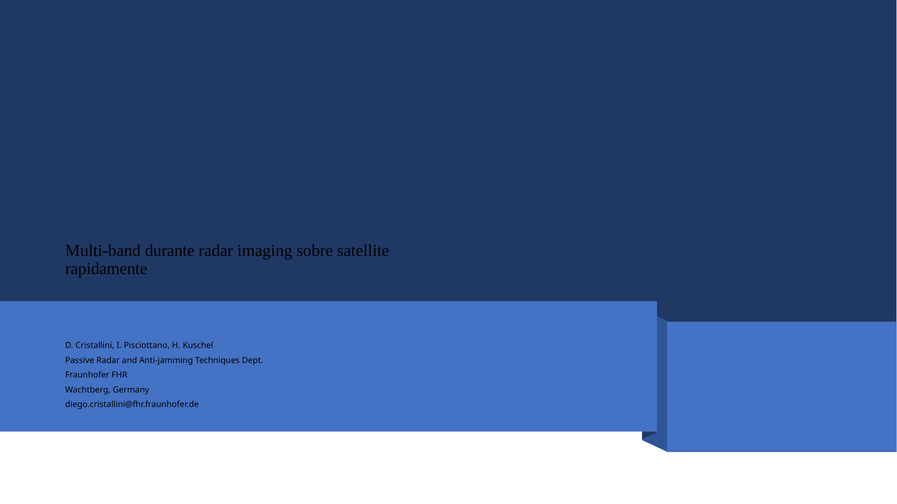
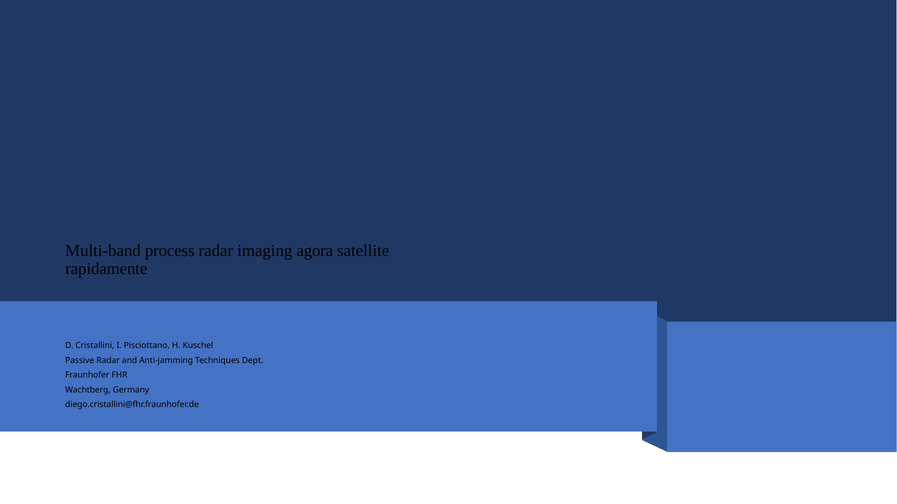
durante: durante -> process
sobre: sobre -> agora
